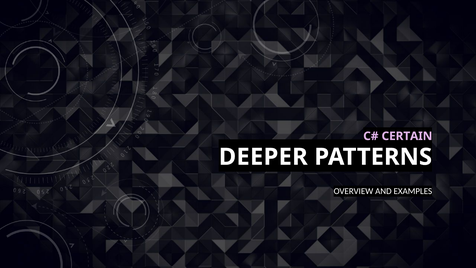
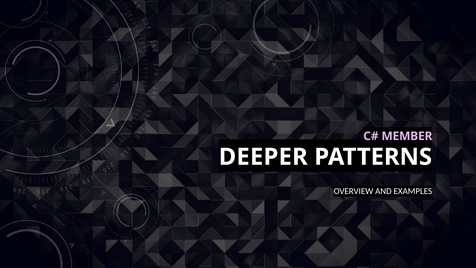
CERTAIN: CERTAIN -> MEMBER
